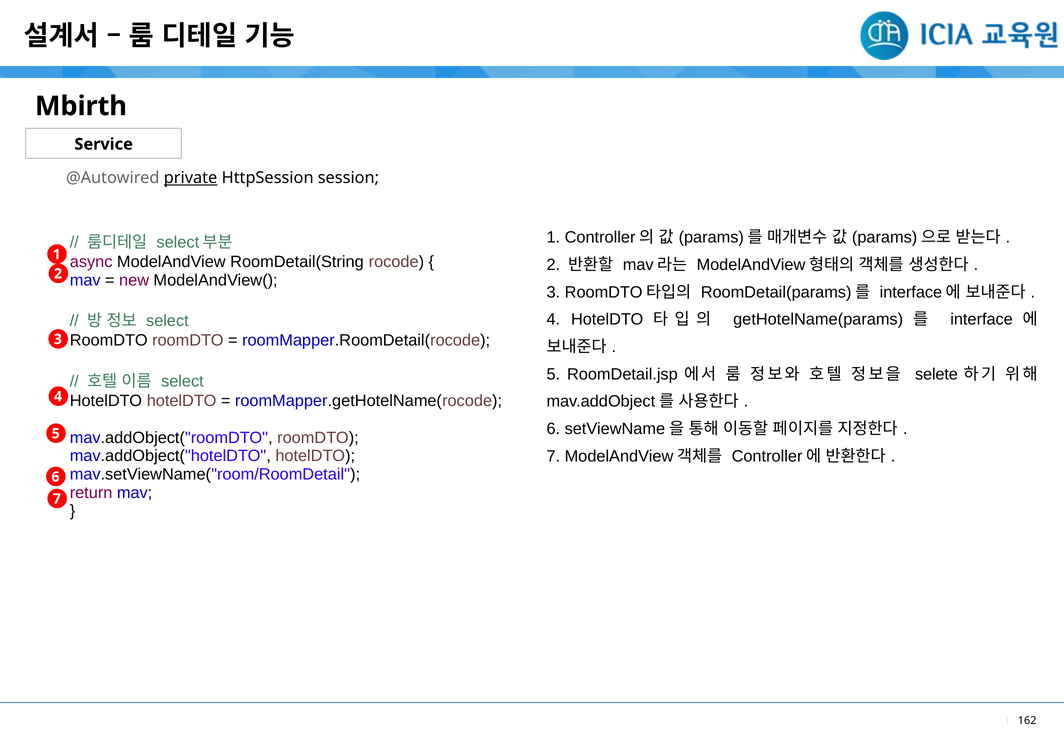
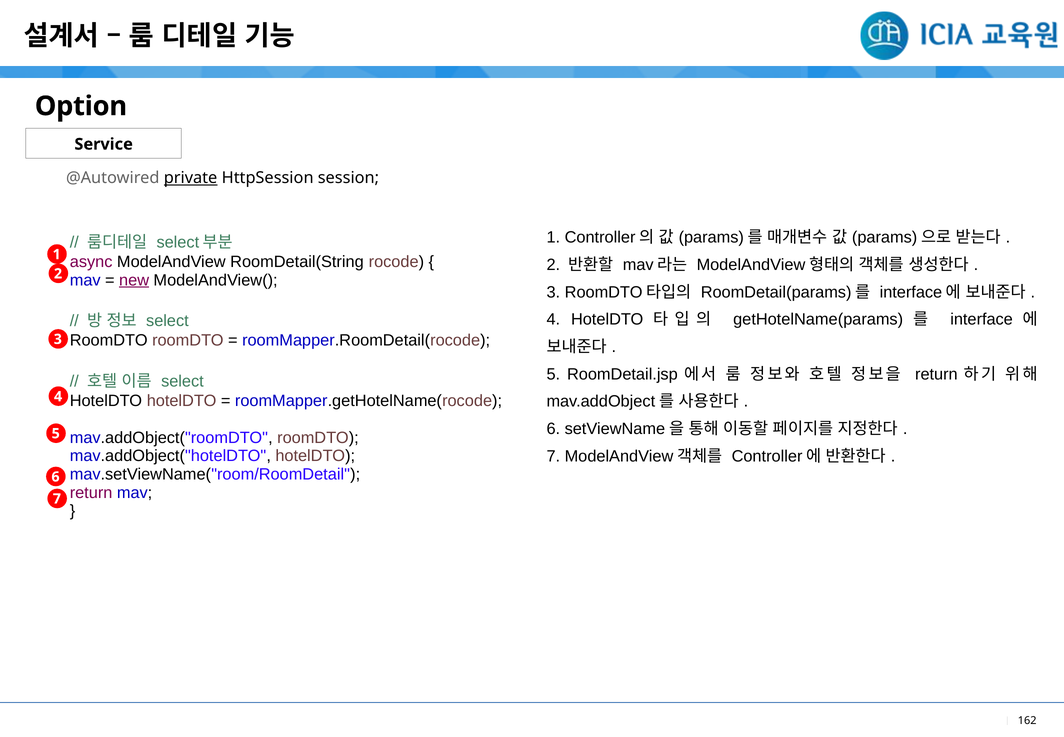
Mbirth: Mbirth -> Option
new underline: none -> present
selete at (936, 374): selete -> return
